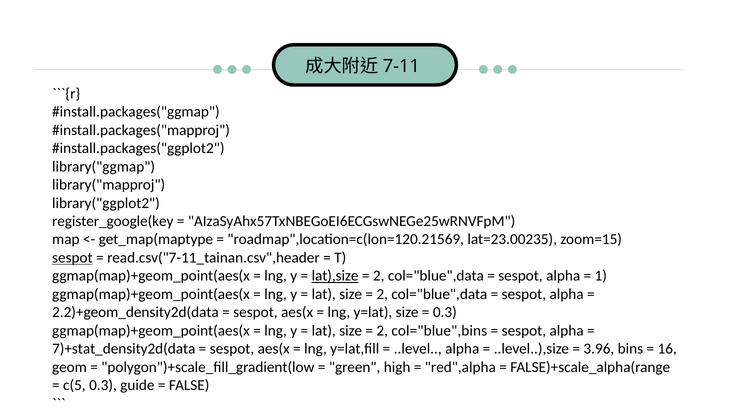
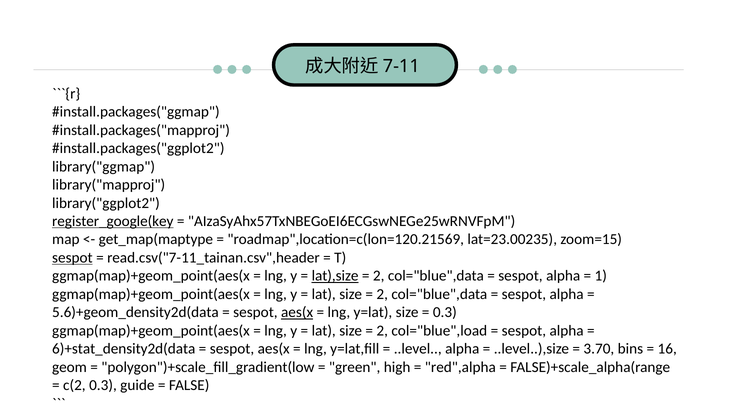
register_google(key underline: none -> present
2.2)+geom_density2d(data: 2.2)+geom_density2d(data -> 5.6)+geom_density2d(data
aes(x at (297, 313) underline: none -> present
col="blue",bins: col="blue",bins -> col="blue",load
7)+stat_density2d(data: 7)+stat_density2d(data -> 6)+stat_density2d(data
3.96: 3.96 -> 3.70
c(5: c(5 -> c(2
